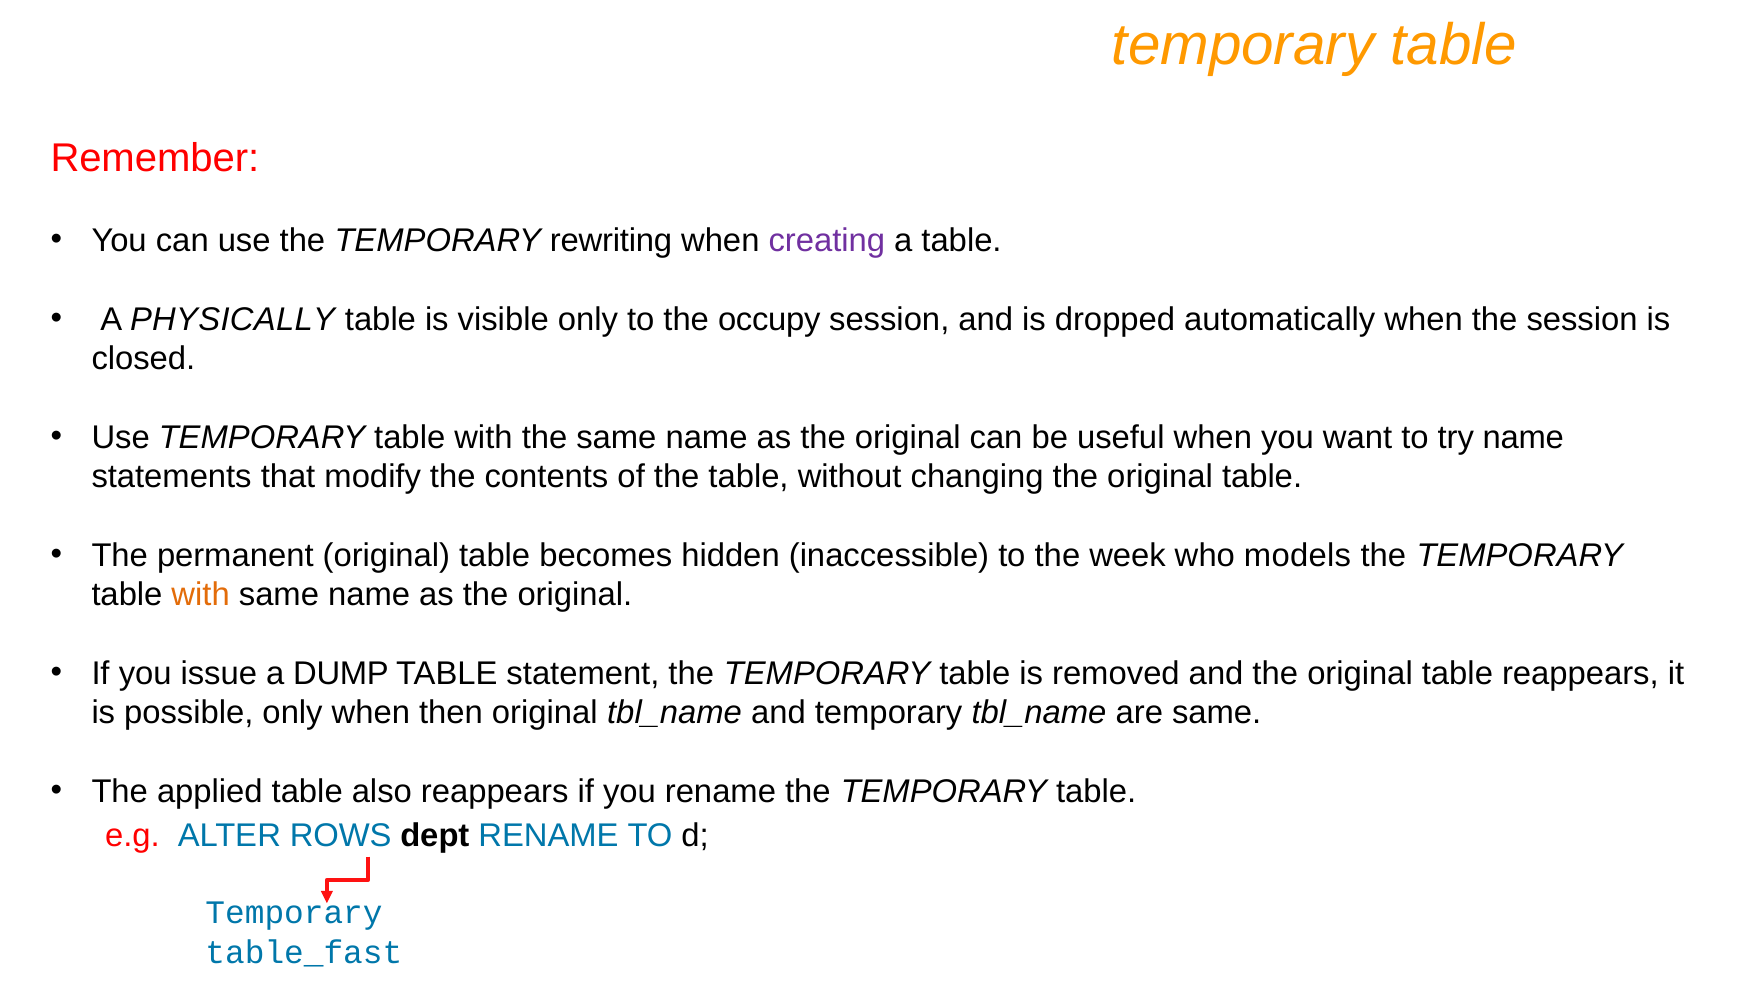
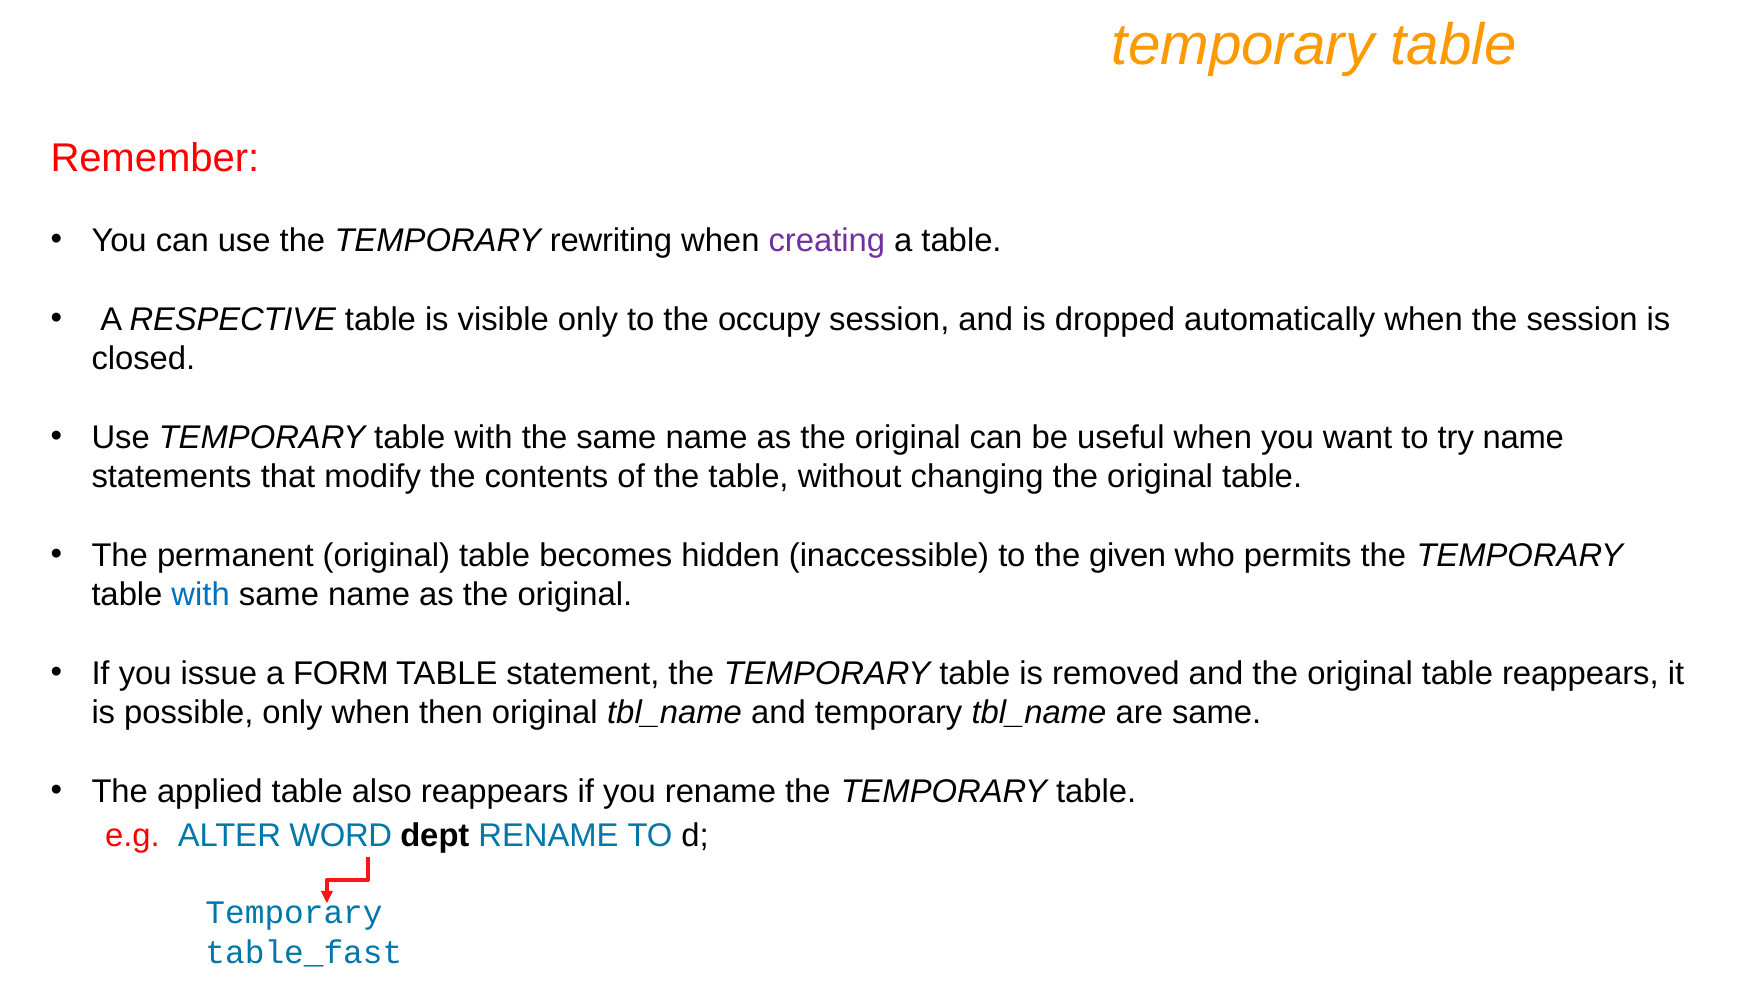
PHYSICALLY: PHYSICALLY -> RESPECTIVE
week: week -> given
models: models -> permits
with at (201, 595) colour: orange -> blue
DUMP: DUMP -> FORM
ROWS: ROWS -> WORD
